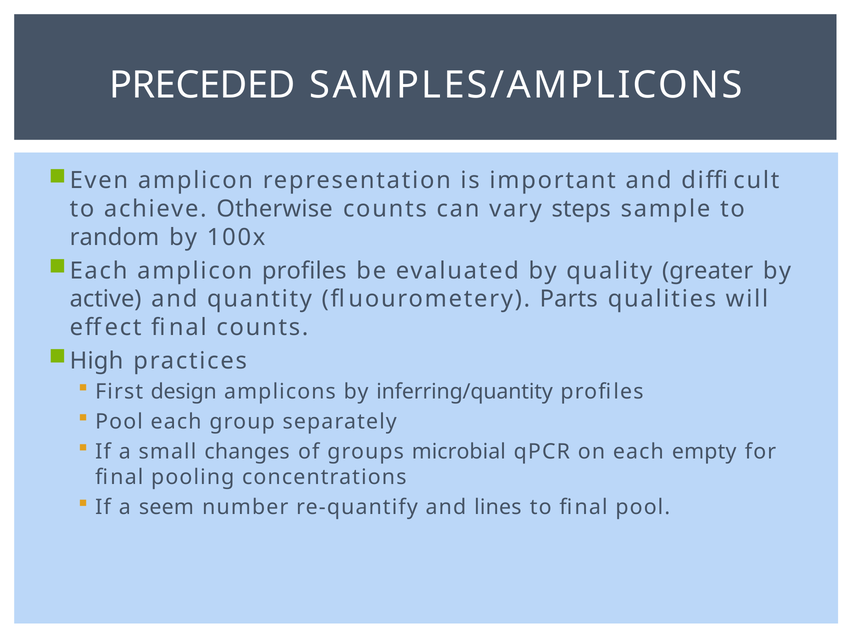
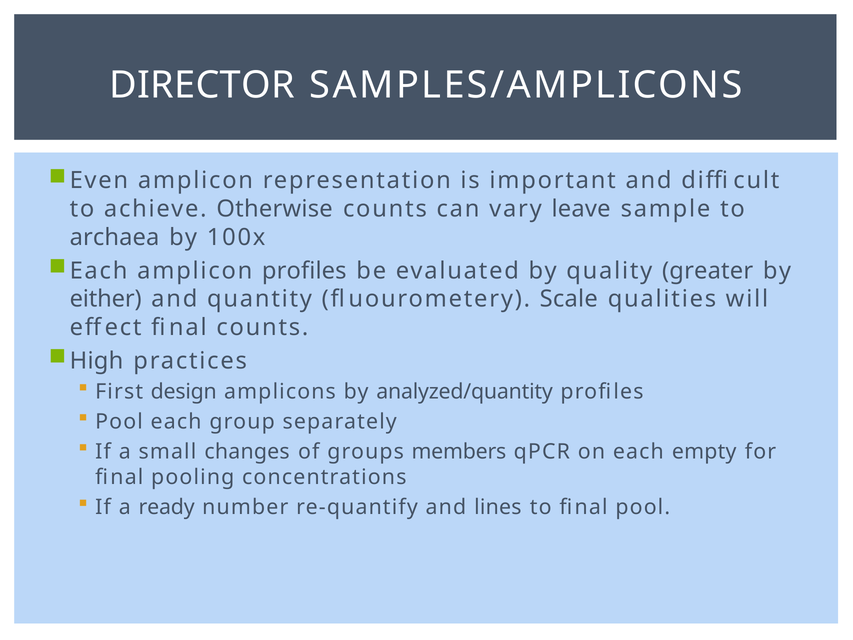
PRECEDED: PRECEDED -> DIRECTOR
steps: steps -> leave
random: random -> archaea
active: active -> either
Parts: Parts -> Scale
inferring/quantity: inferring/quantity -> analyzed/quantity
microbial: microbial -> members
seem: seem -> ready
